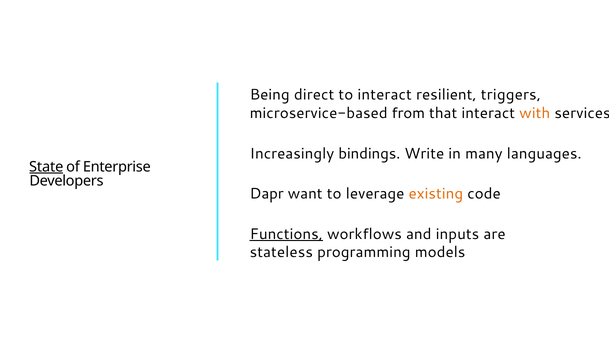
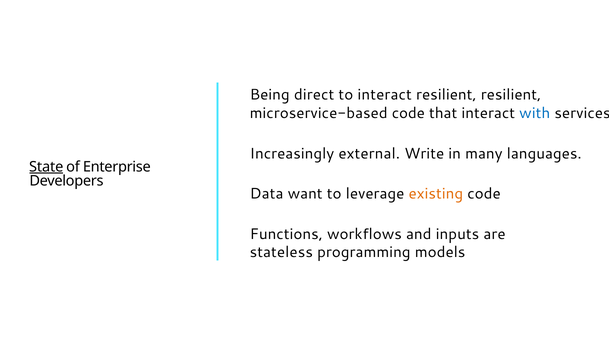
resilient triggers: triggers -> resilient
microservice-based from: from -> code
with colour: orange -> blue
bindings: bindings -> external
Dapr: Dapr -> Data
Functions underline: present -> none
